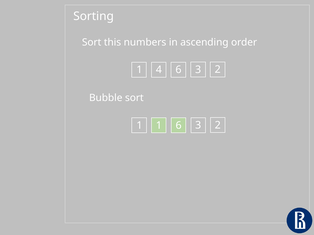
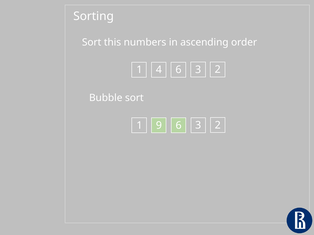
1 1: 1 -> 9
